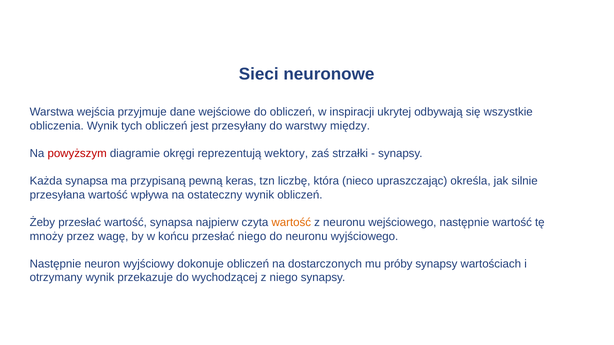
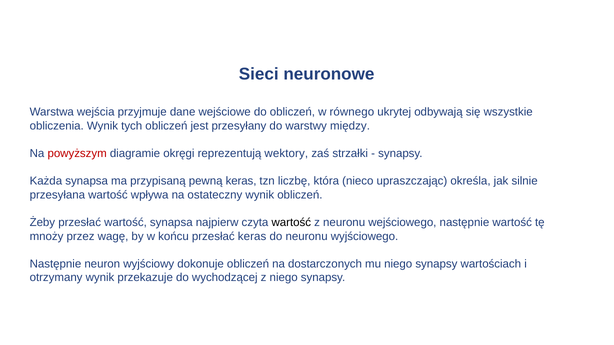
inspiracji: inspiracji -> równego
wartość at (291, 223) colour: orange -> black
przesłać niego: niego -> keras
mu próby: próby -> niego
